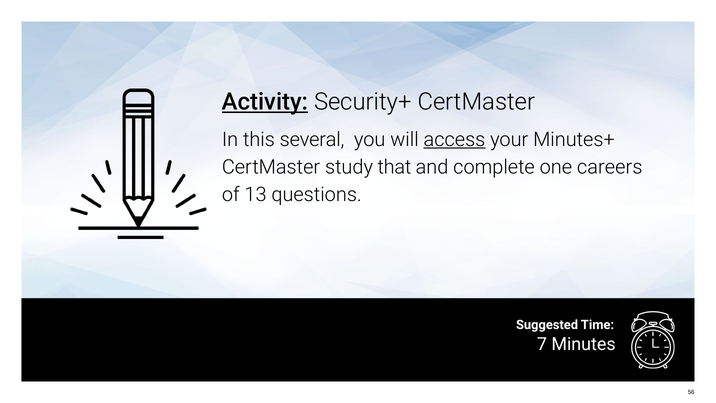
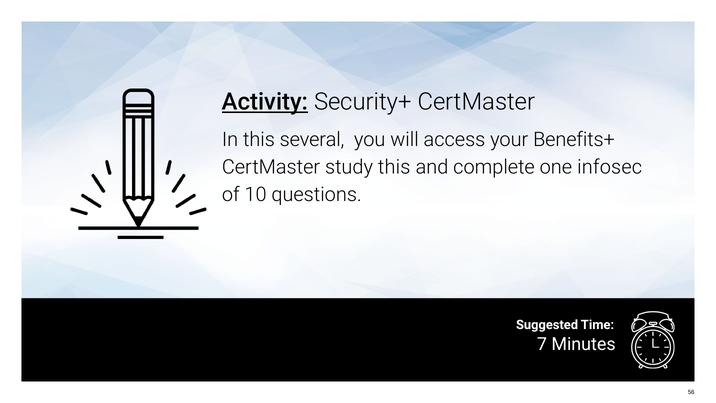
access underline: present -> none
Minutes+: Minutes+ -> Benefits+
study that: that -> this
careers: careers -> infosec
13: 13 -> 10
